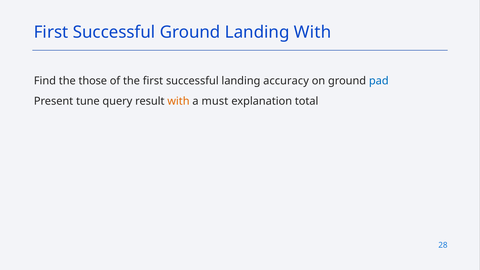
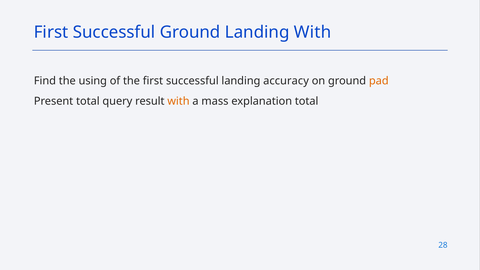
those: those -> using
pad colour: blue -> orange
Present tune: tune -> total
must: must -> mass
